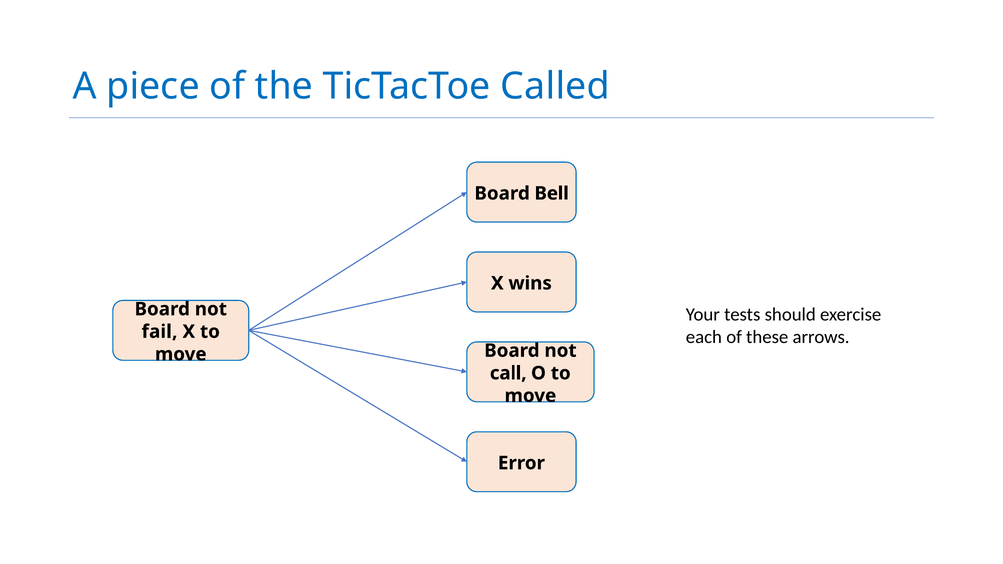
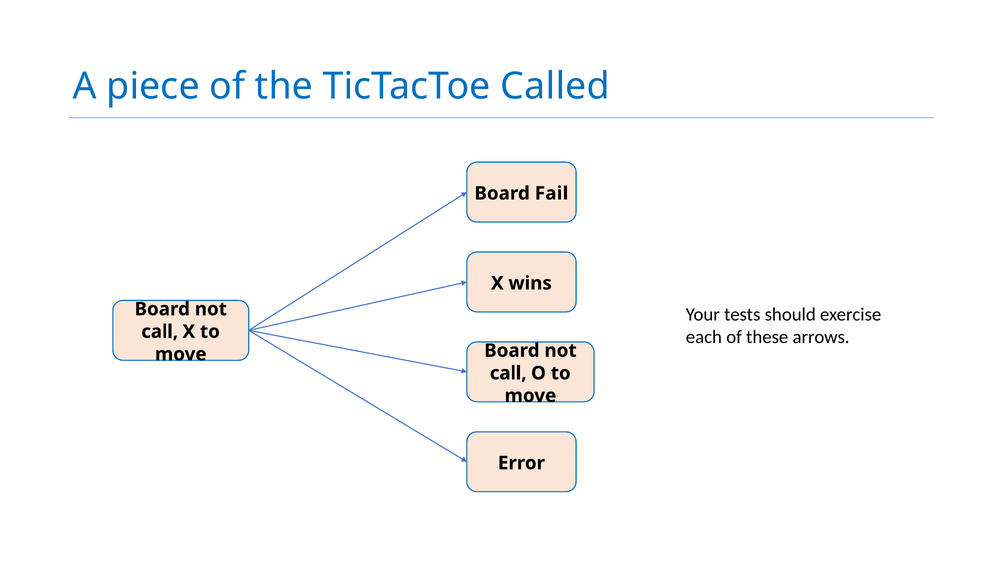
Bell: Bell -> Fail
fail at (159, 332): fail -> call
